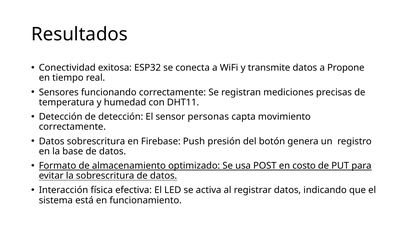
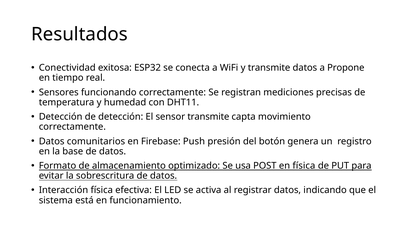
sensor personas: personas -> transmite
Datos sobrescritura: sobrescritura -> comunitarios
en costo: costo -> física
